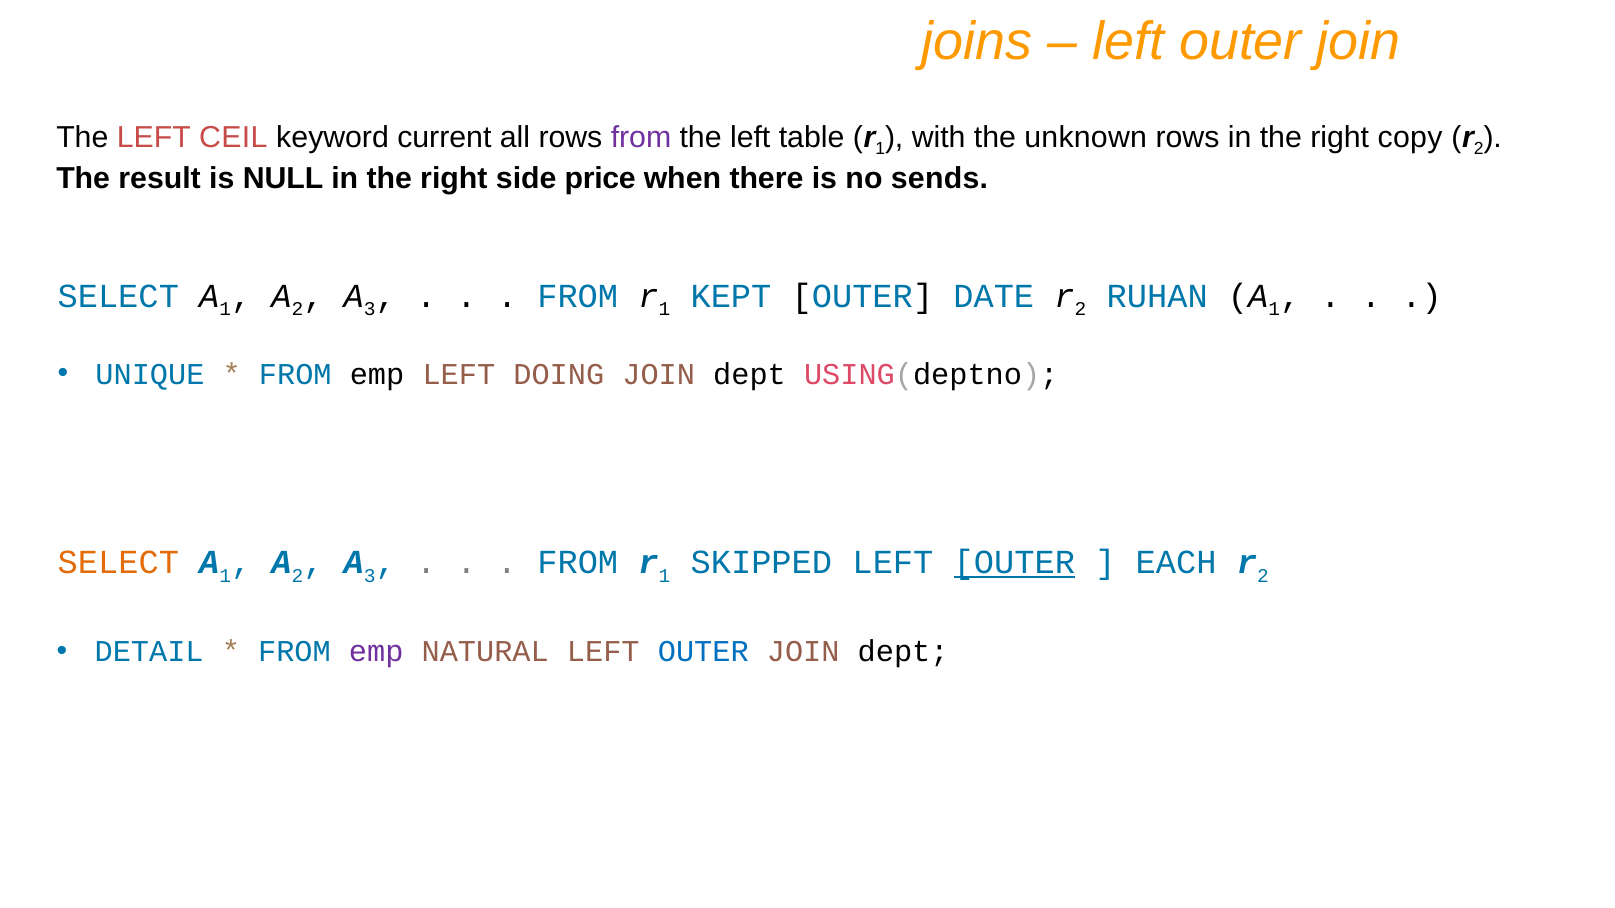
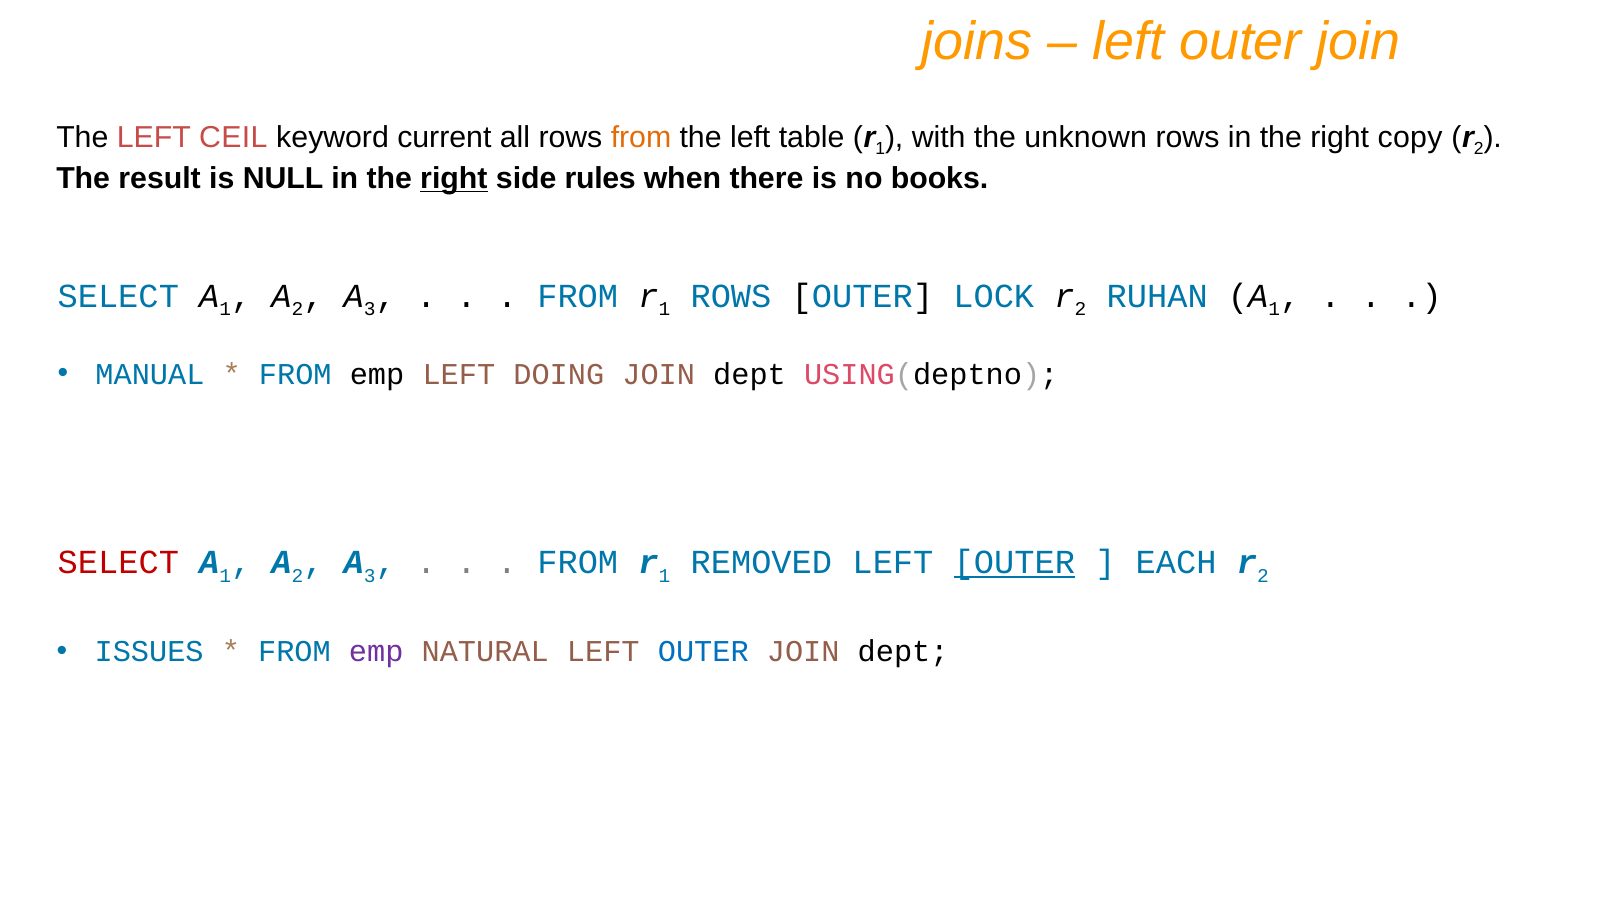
from at (641, 137) colour: purple -> orange
right at (454, 179) underline: none -> present
price: price -> rules
sends: sends -> books
KEPT at (731, 297): KEPT -> ROWS
DATE: DATE -> LOCK
UNIQUE: UNIQUE -> MANUAL
SELECT at (118, 563) colour: orange -> red
SKIPPED: SKIPPED -> REMOVED
DETAIL: DETAIL -> ISSUES
